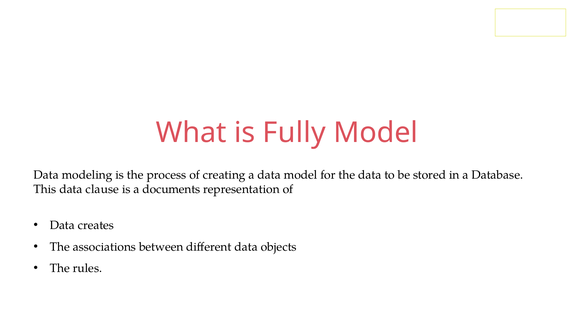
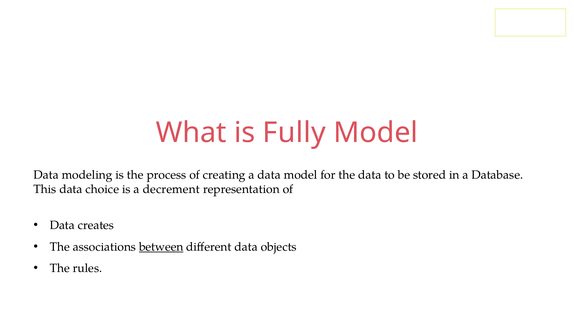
clause: clause -> choice
documents: documents -> decrement
between underline: none -> present
